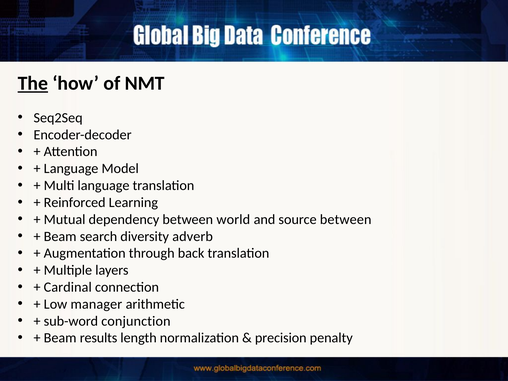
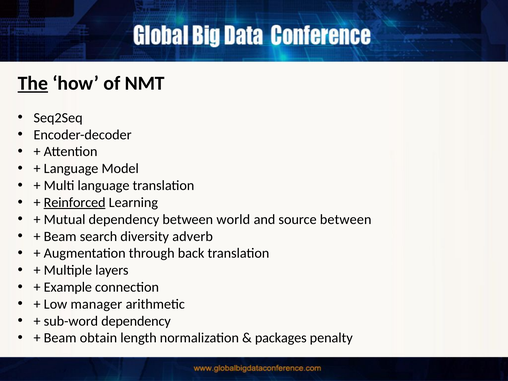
Reinforced underline: none -> present
Cardinal: Cardinal -> Example
sub-word conjunction: conjunction -> dependency
results: results -> obtain
precision: precision -> packages
